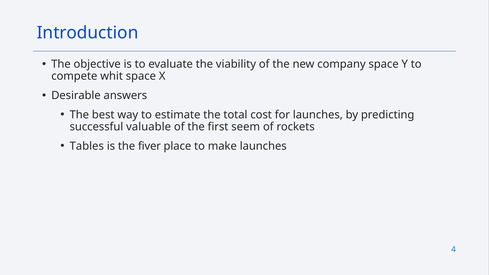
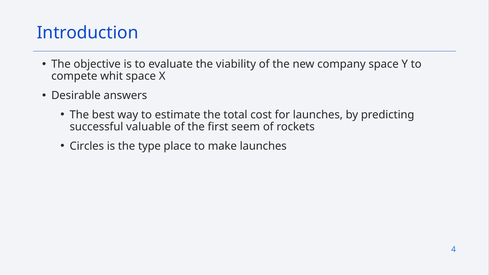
Tables: Tables -> Circles
fiver: fiver -> type
